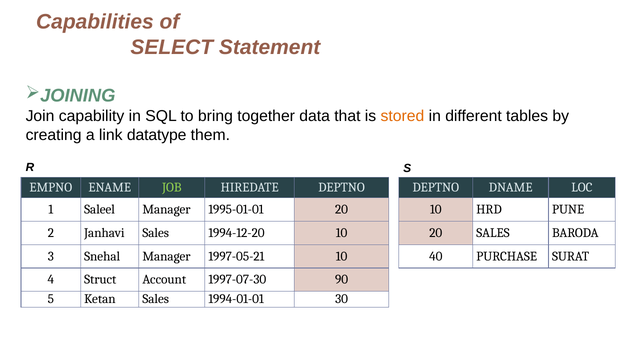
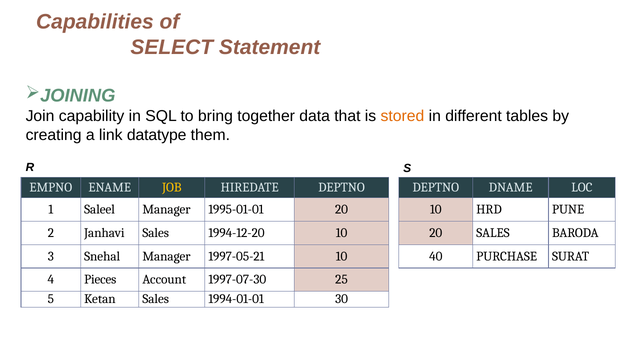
JOB colour: light green -> yellow
Struct: Struct -> Pieces
90: 90 -> 25
